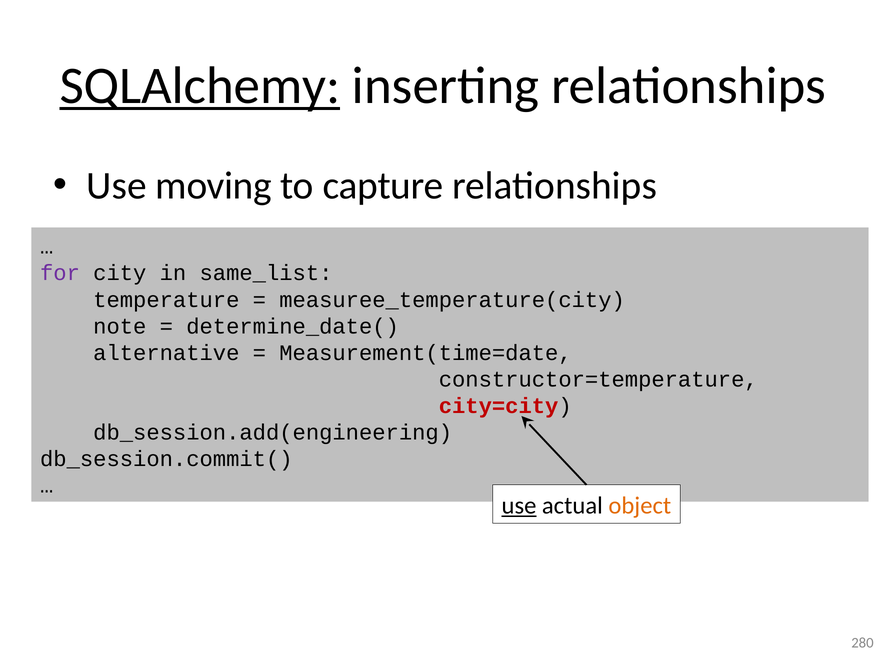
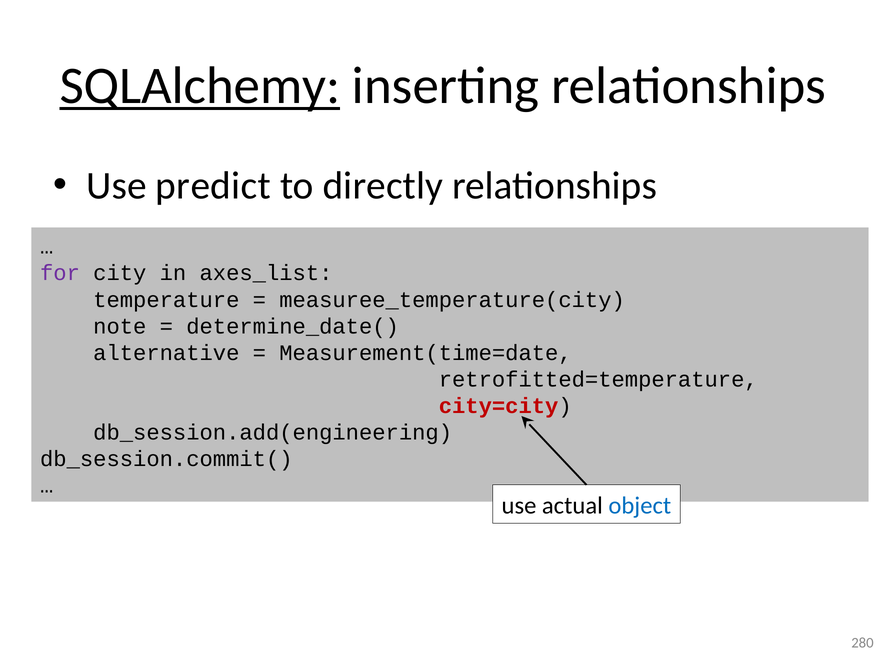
moving: moving -> predict
capture: capture -> directly
same_list: same_list -> axes_list
constructor=temperature: constructor=temperature -> retrofitted=temperature
use at (519, 506) underline: present -> none
object colour: orange -> blue
